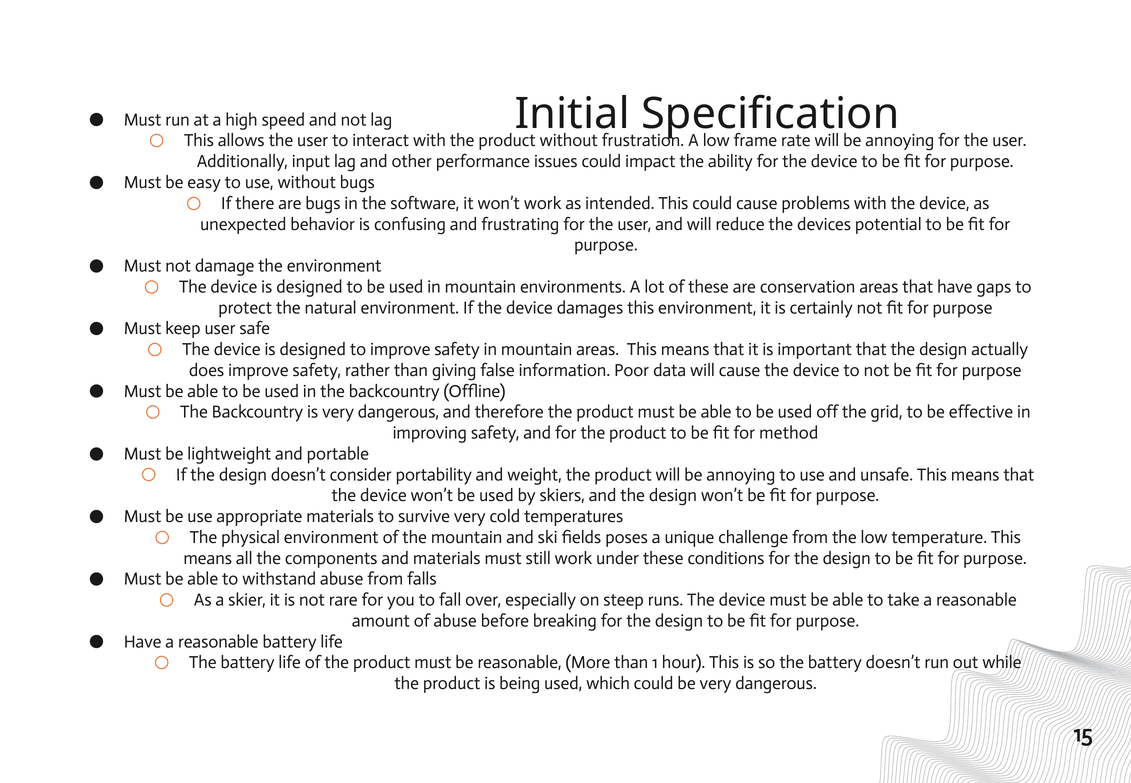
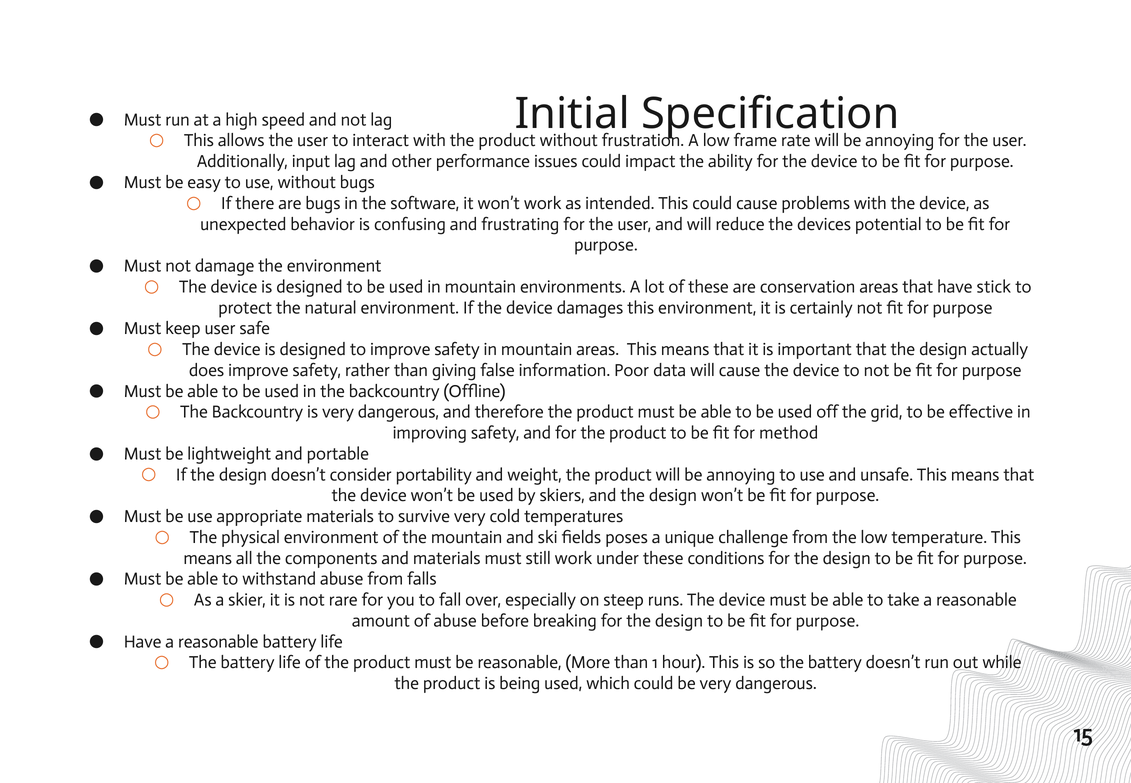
gaps: gaps -> stick
